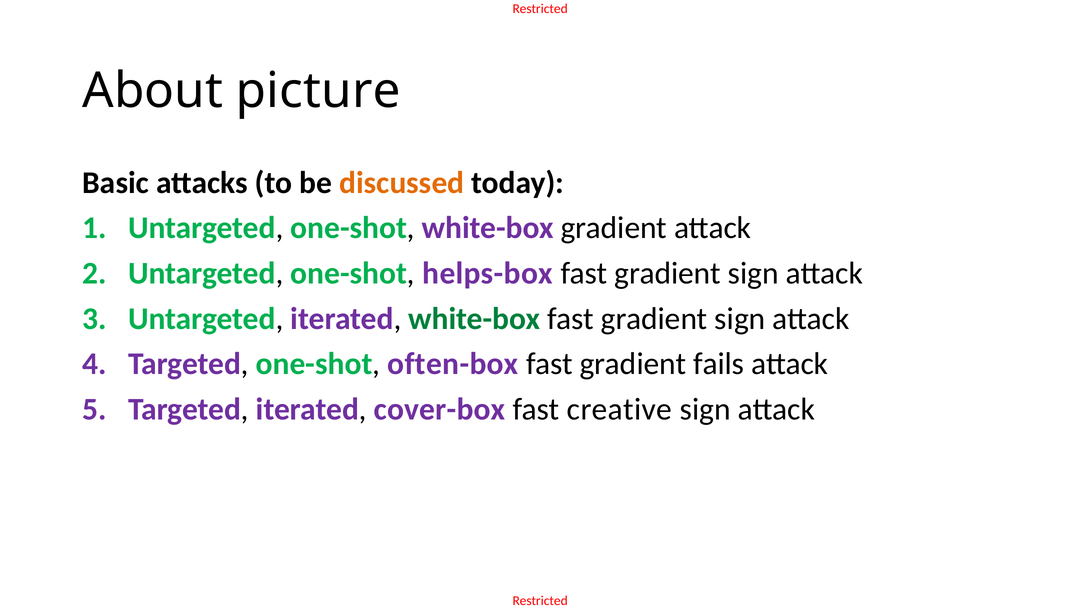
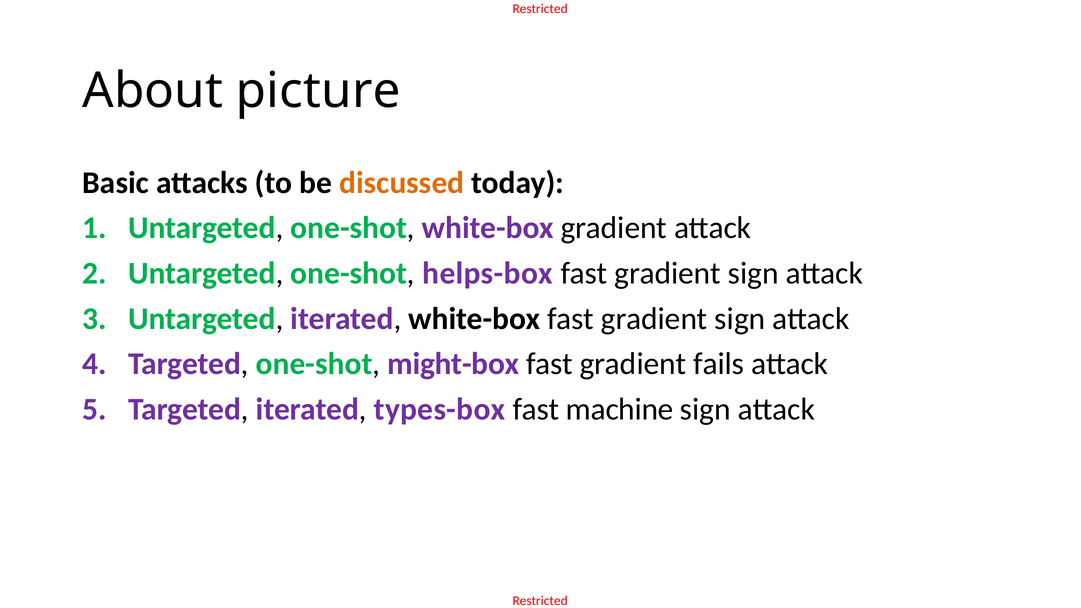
white-box at (474, 319) colour: green -> black
often-box: often-box -> might-box
cover-box: cover-box -> types-box
creative: creative -> machine
